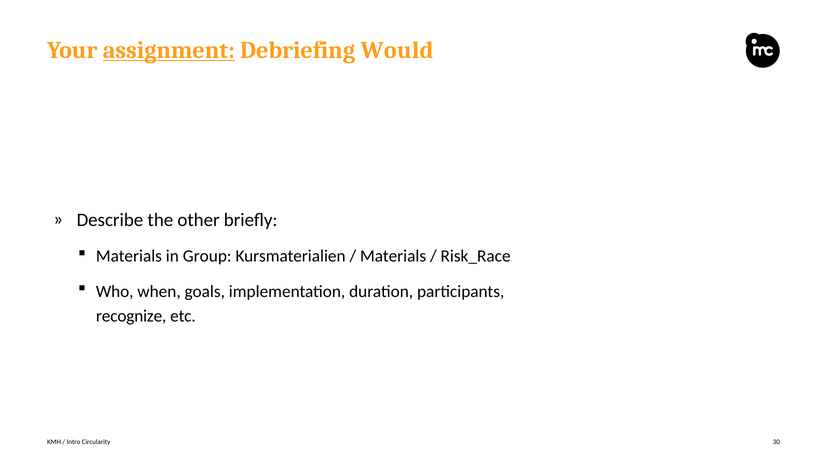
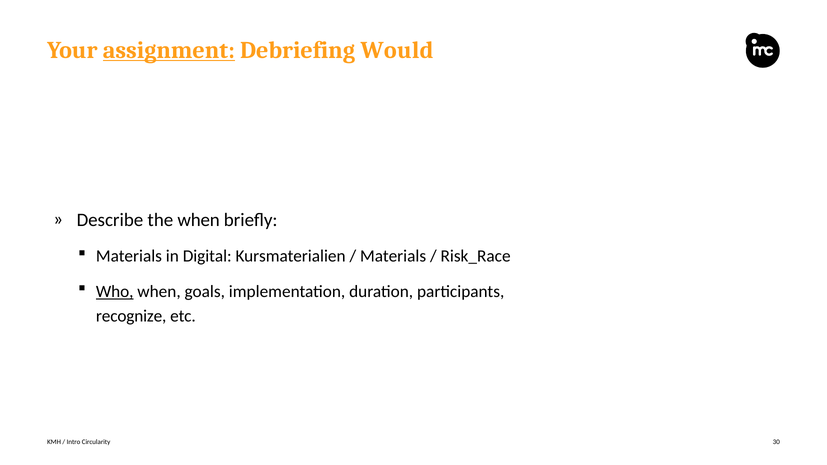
the other: other -> when
Group: Group -> Digital
Who underline: none -> present
